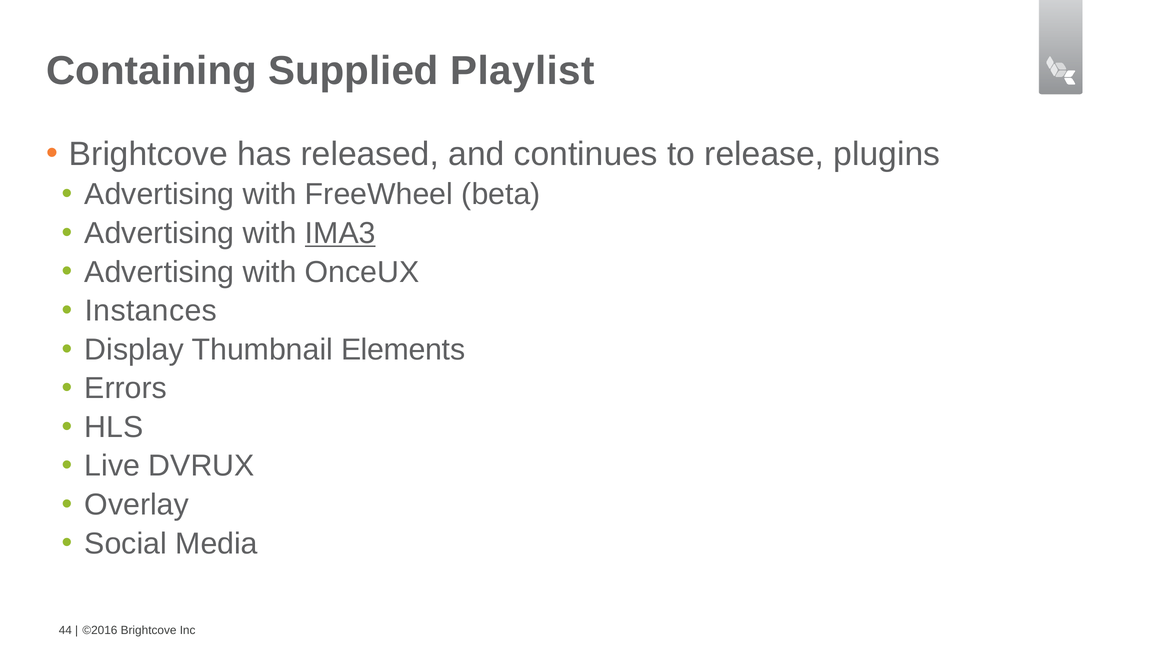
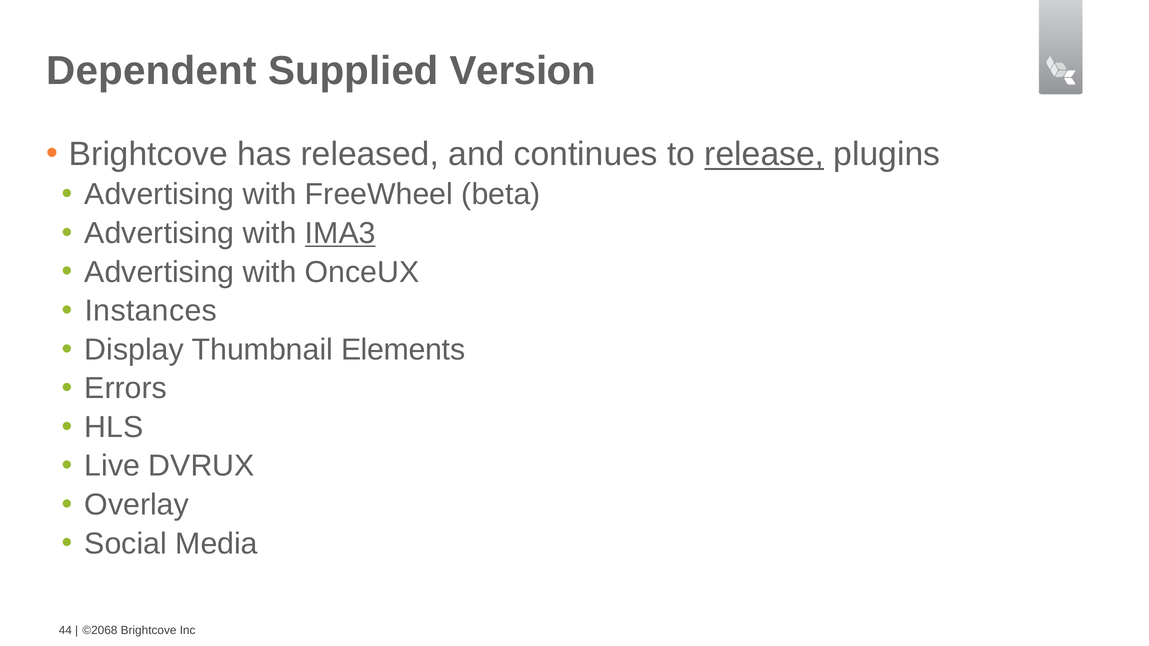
Containing: Containing -> Dependent
Playlist: Playlist -> Version
release underline: none -> present
©2016: ©2016 -> ©2068
